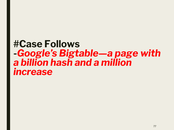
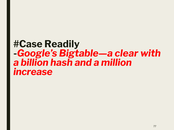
Follows: Follows -> Readily
page: page -> clear
